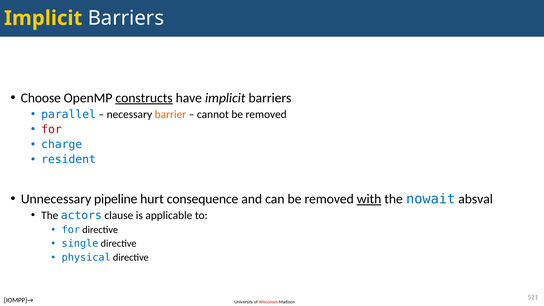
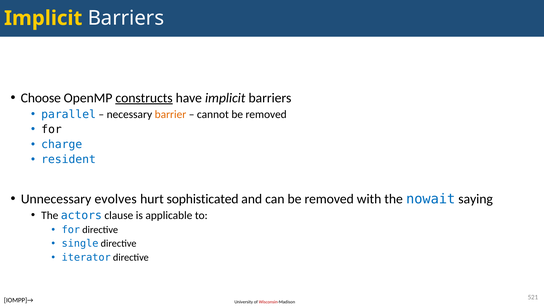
for at (51, 129) colour: red -> black
pipeline: pipeline -> evolves
consequence: consequence -> sophisticated
with underline: present -> none
absval: absval -> saying
physical: physical -> iterator
